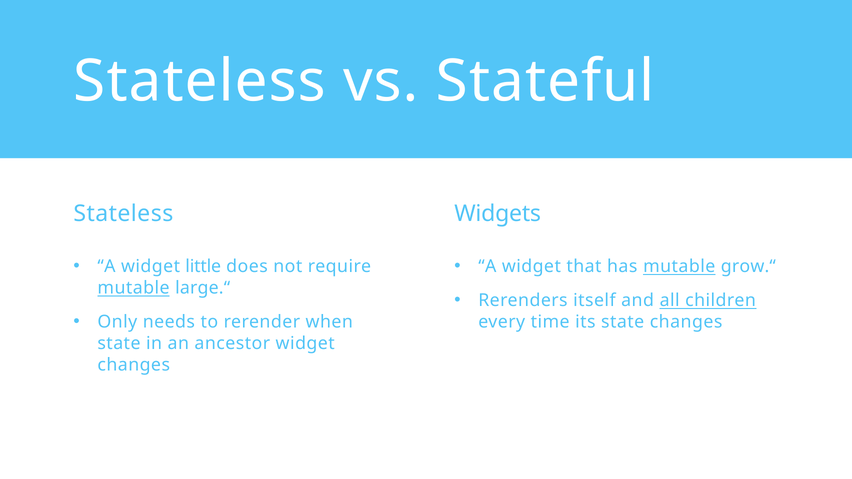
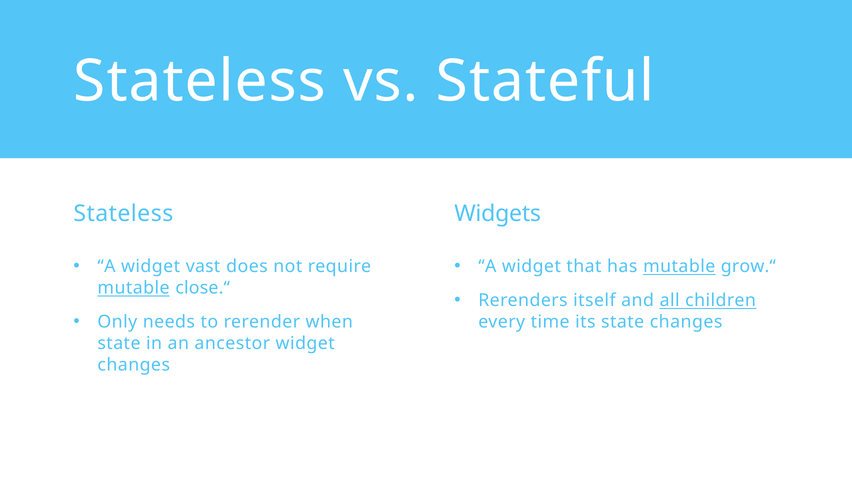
little: little -> vast
large.“: large.“ -> close.“
